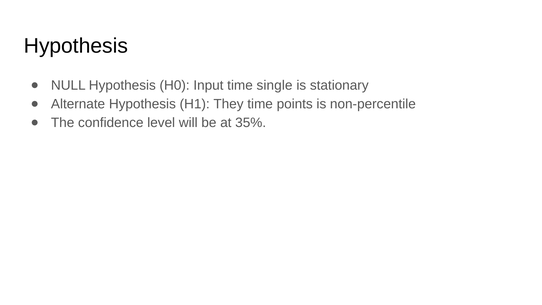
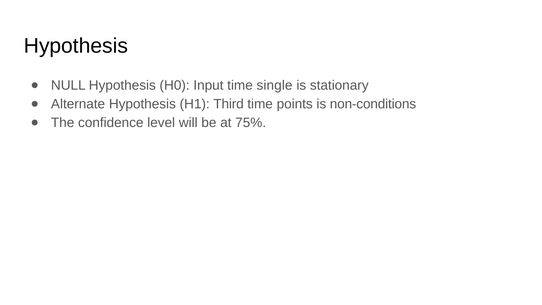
They: They -> Third
non-percentile: non-percentile -> non-conditions
35%: 35% -> 75%
